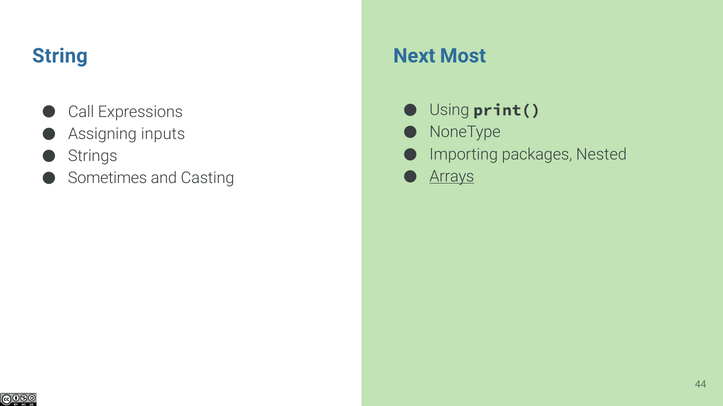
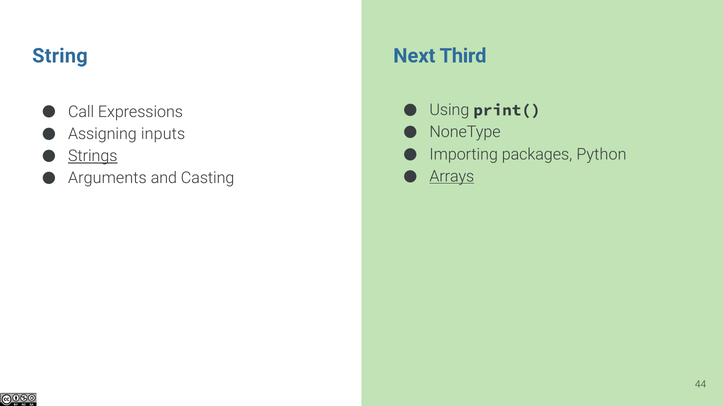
Most: Most -> Third
Nested: Nested -> Python
Strings underline: none -> present
Sometimes: Sometimes -> Arguments
